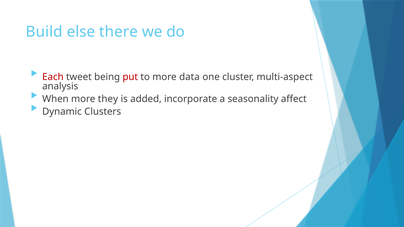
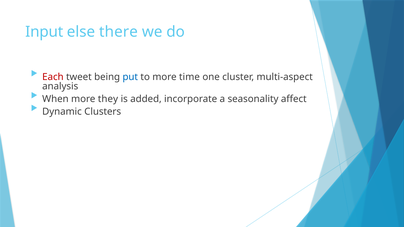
Build: Build -> Input
put colour: red -> blue
data: data -> time
